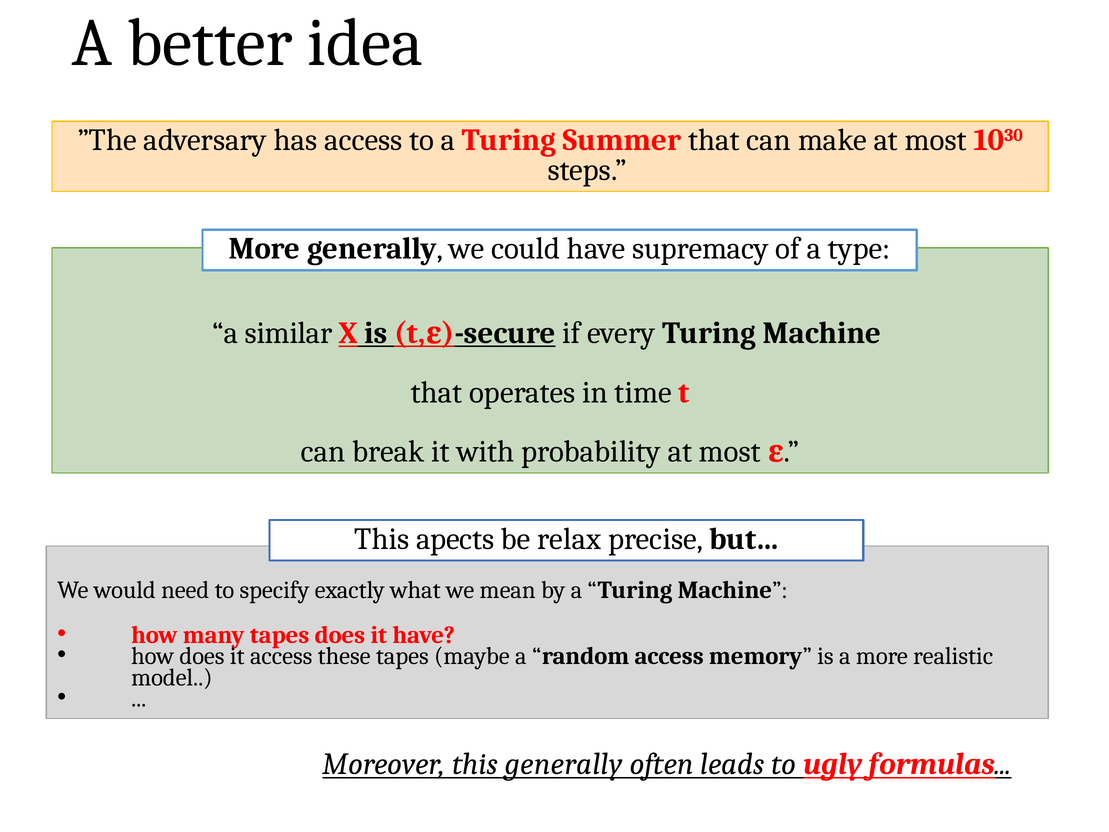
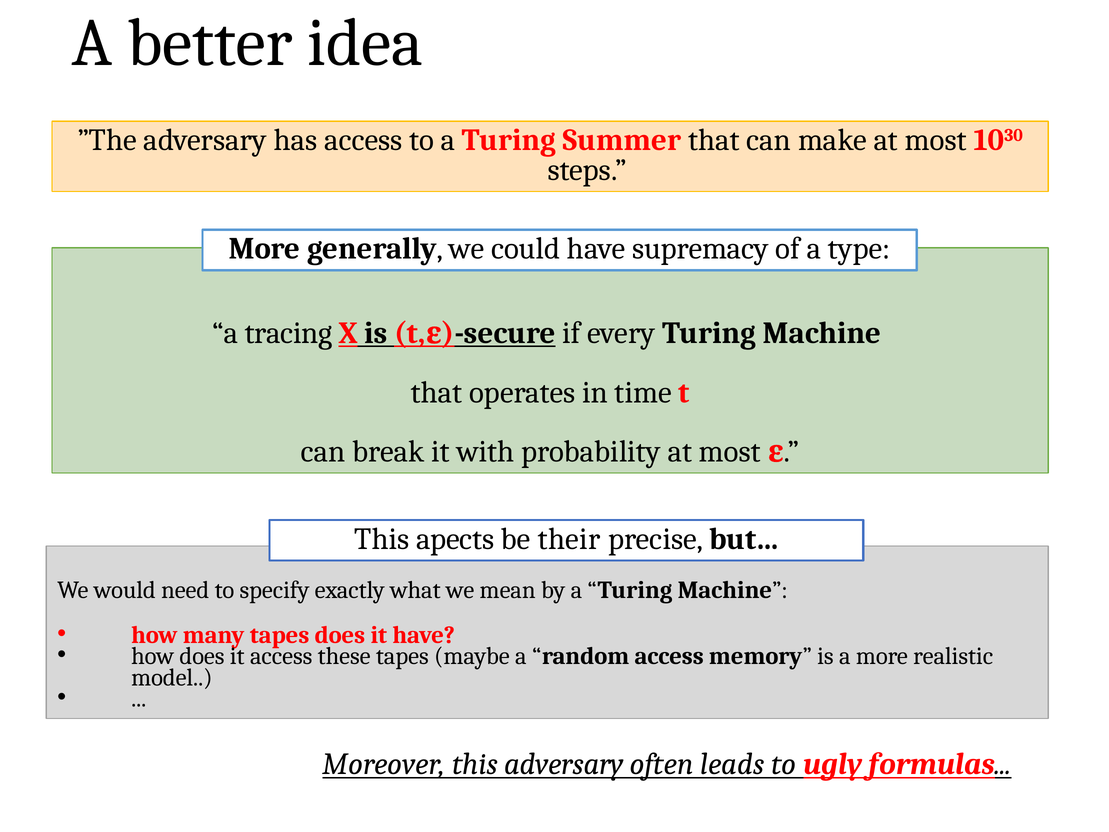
similar: similar -> tracing
relax: relax -> their
this generally: generally -> adversary
